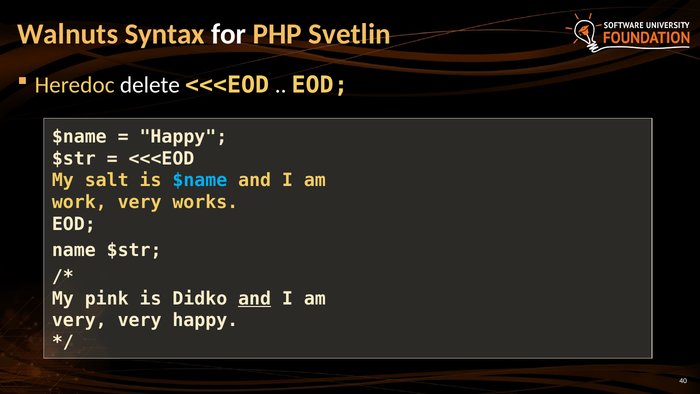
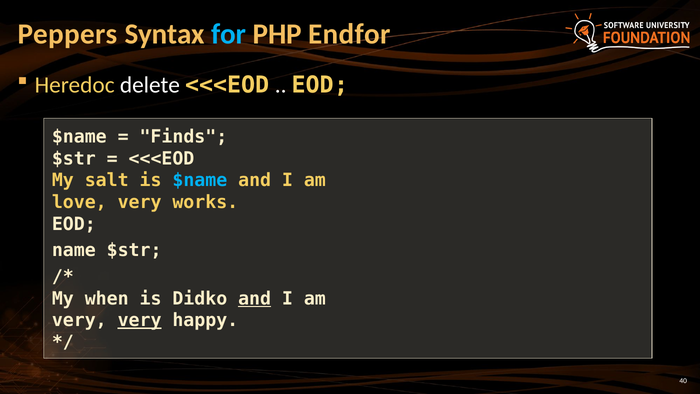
Walnuts: Walnuts -> Peppers
for colour: white -> light blue
Svetlin: Svetlin -> Endfor
Happy at (183, 137): Happy -> Finds
work: work -> love
pink: pink -> when
very at (140, 320) underline: none -> present
